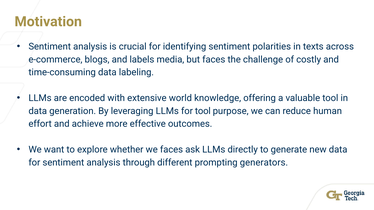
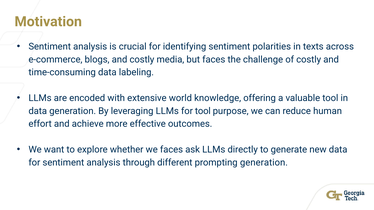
and labels: labels -> costly
prompting generators: generators -> generation
